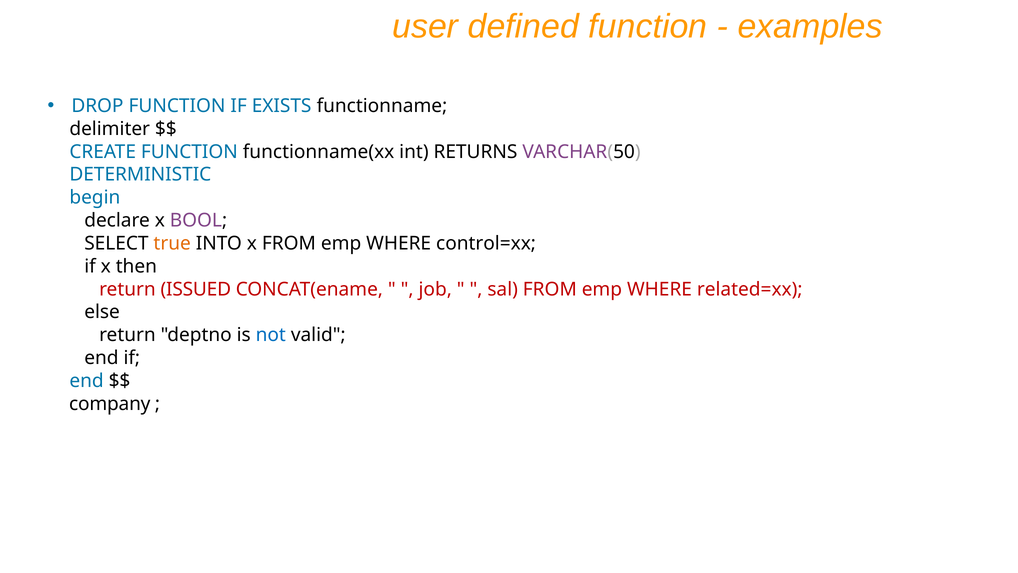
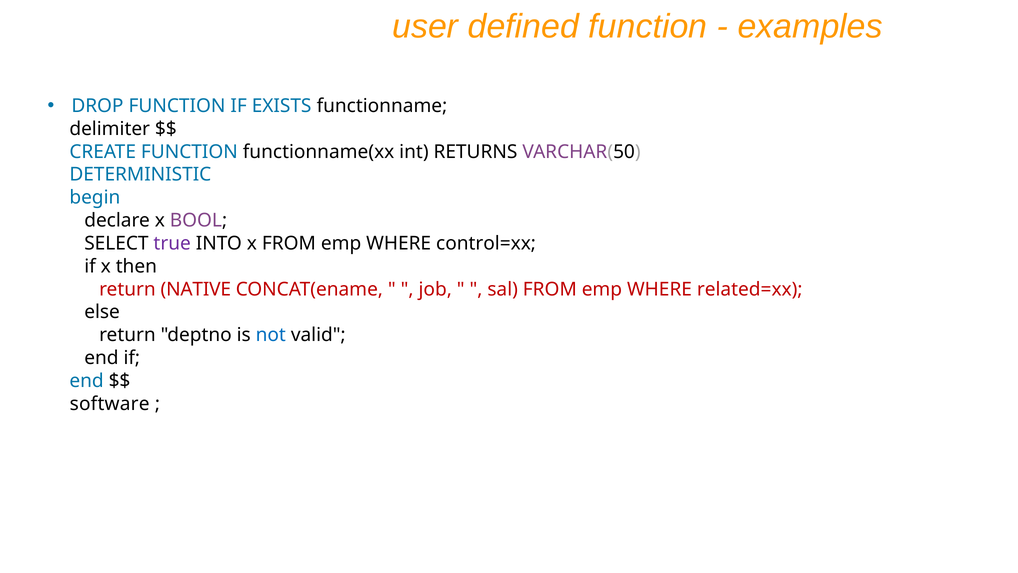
true colour: orange -> purple
ISSUED: ISSUED -> NATIVE
company: company -> software
